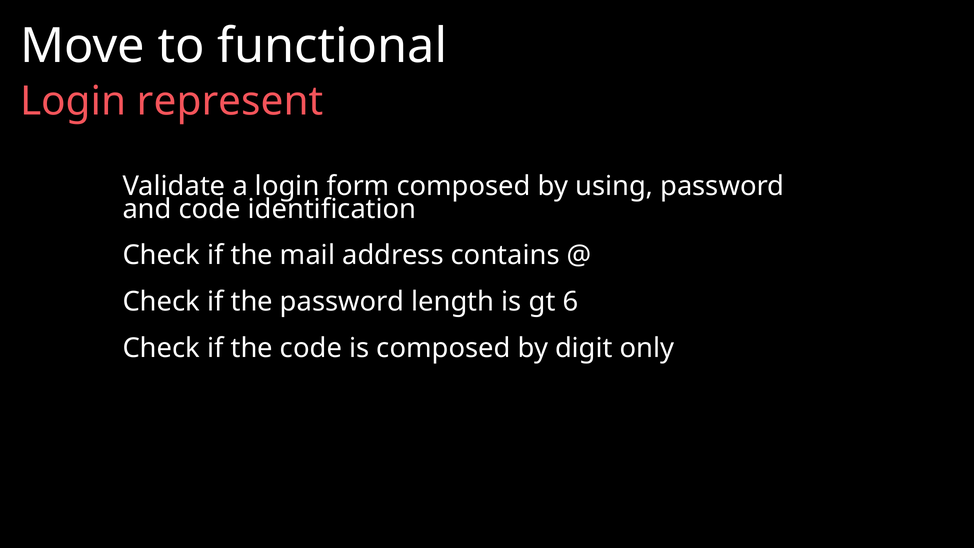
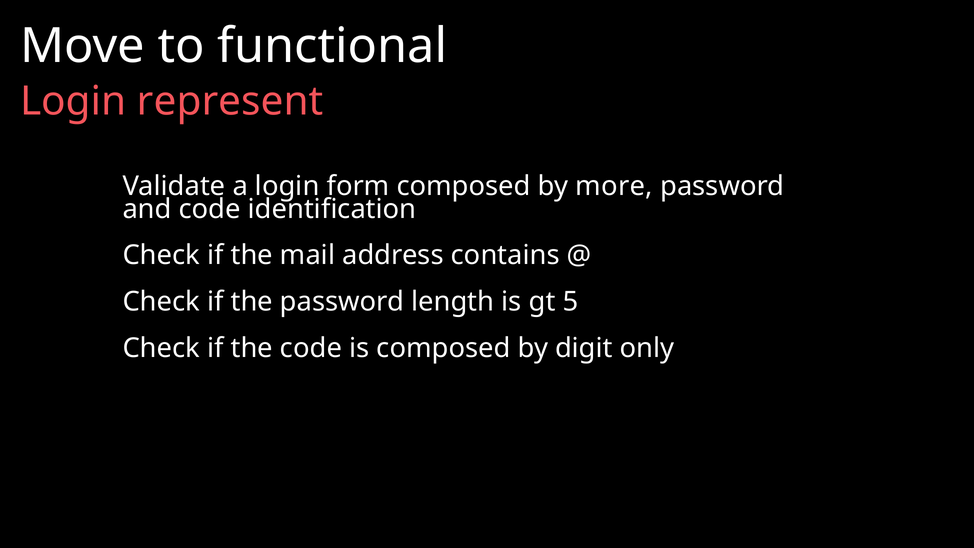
using: using -> more
6: 6 -> 5
